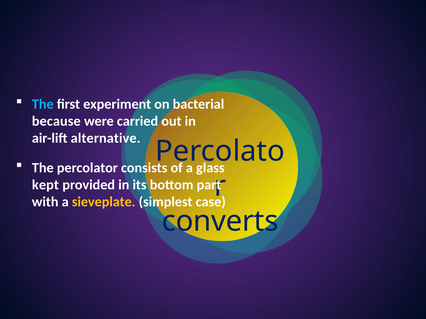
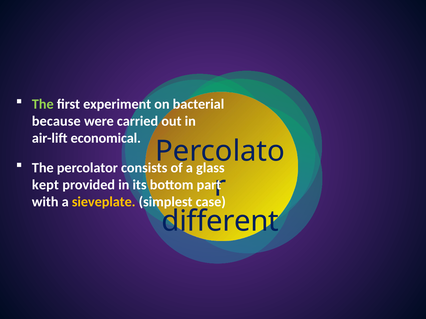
The at (43, 104) colour: light blue -> light green
alternative: alternative -> economical
converts: converts -> different
